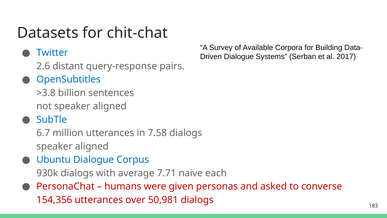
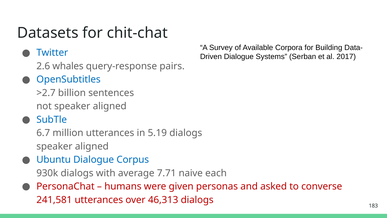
distant: distant -> whales
>3.8: >3.8 -> >2.7
7.58: 7.58 -> 5.19
154,356: 154,356 -> 241,581
50,981: 50,981 -> 46,313
